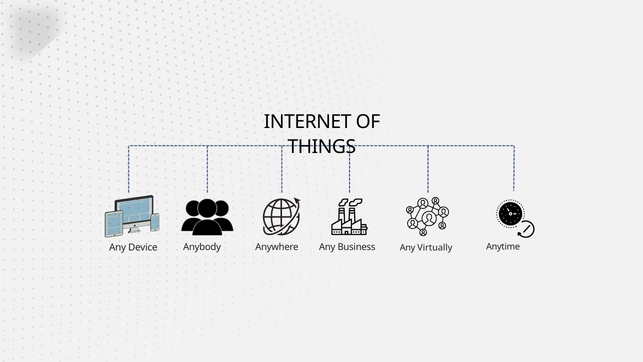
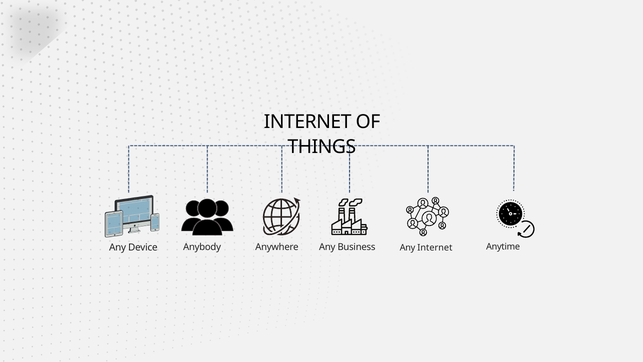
Virtually at (435, 247): Virtually -> Internet
